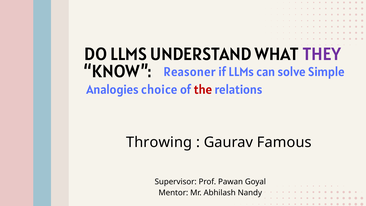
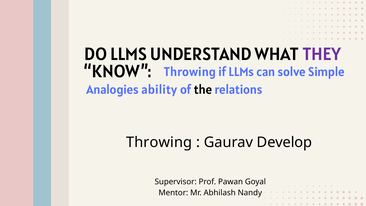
Reasoner at (190, 72): Reasoner -> Throwing
choice: choice -> ability
the colour: red -> black
Famous: Famous -> Develop
